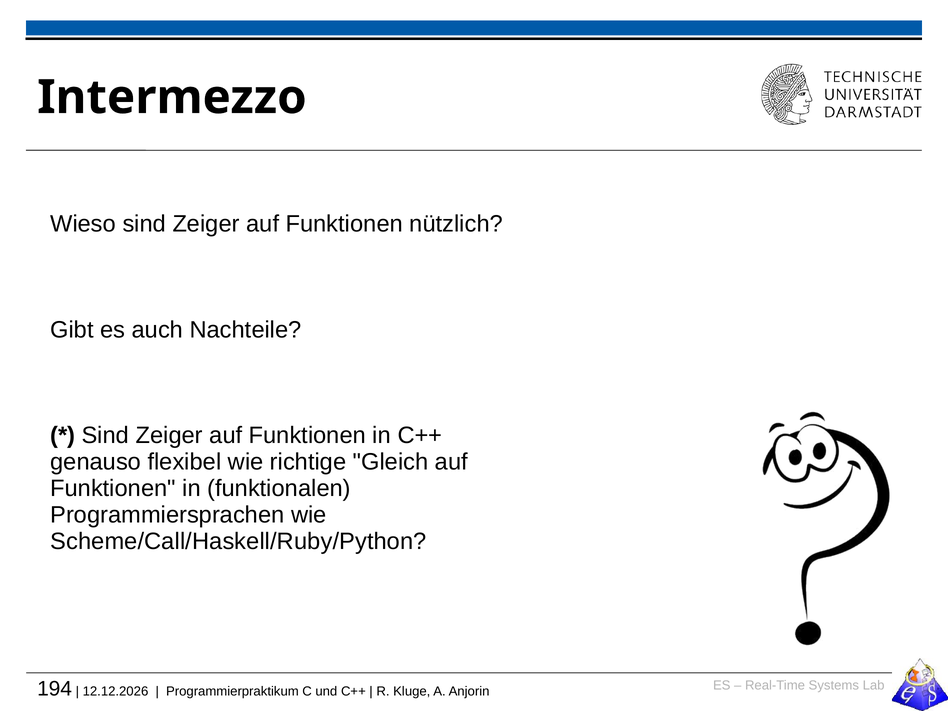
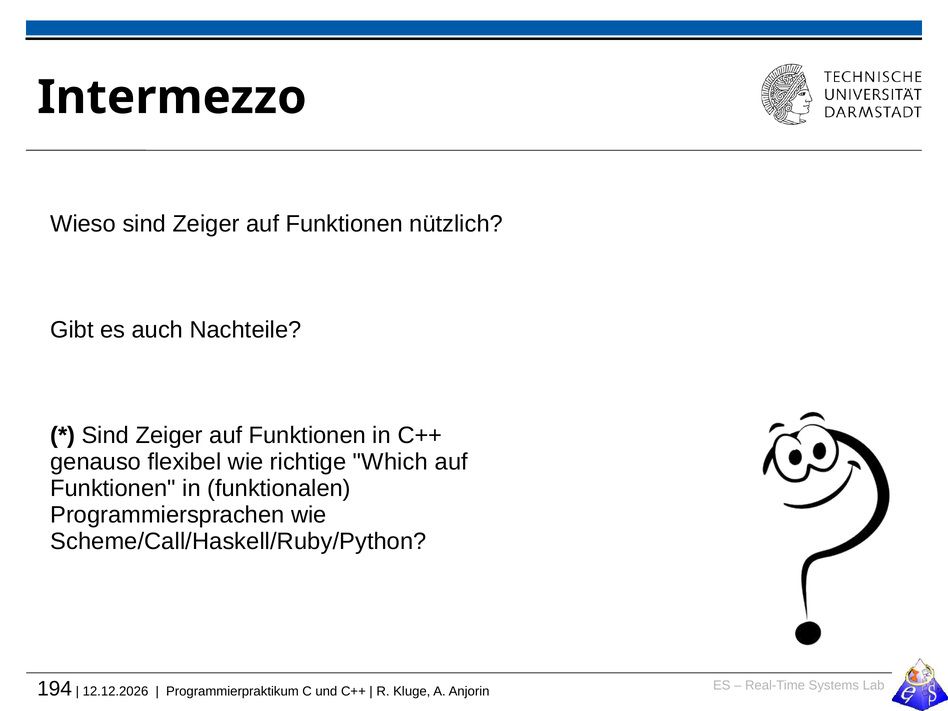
Gleich: Gleich -> Which
